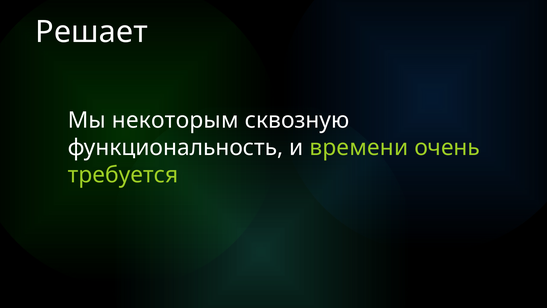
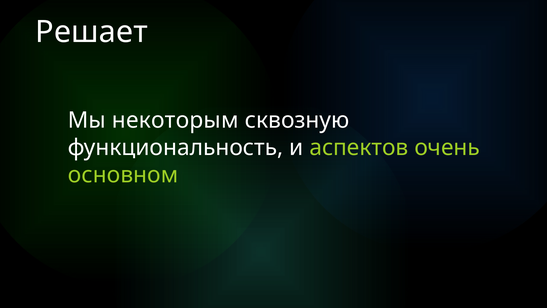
времени: времени -> аспектов
требуется: требуется -> основном
